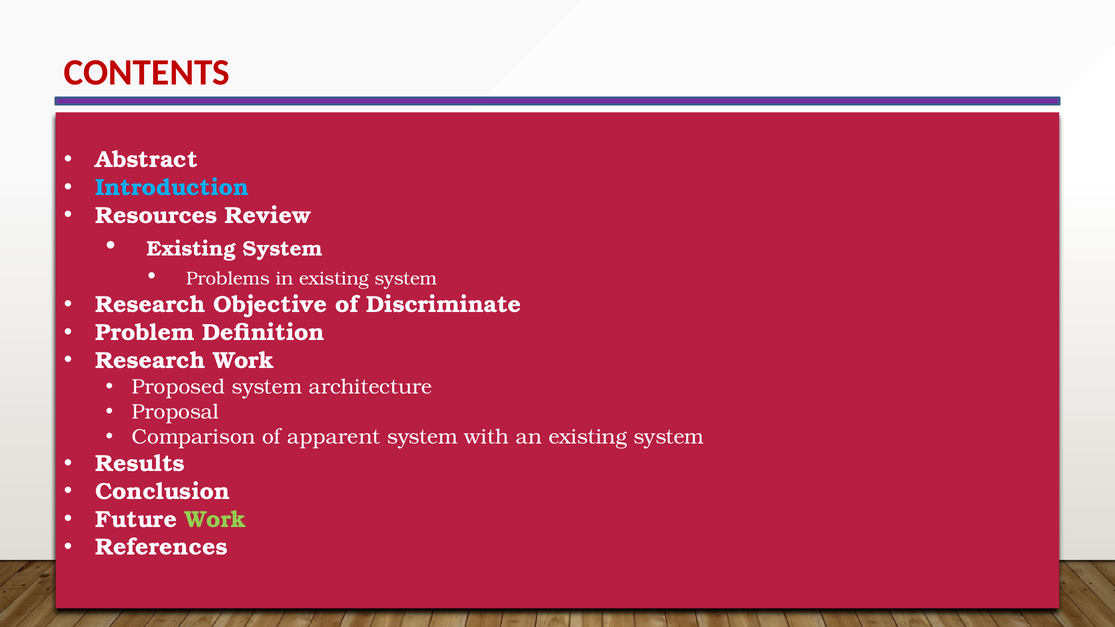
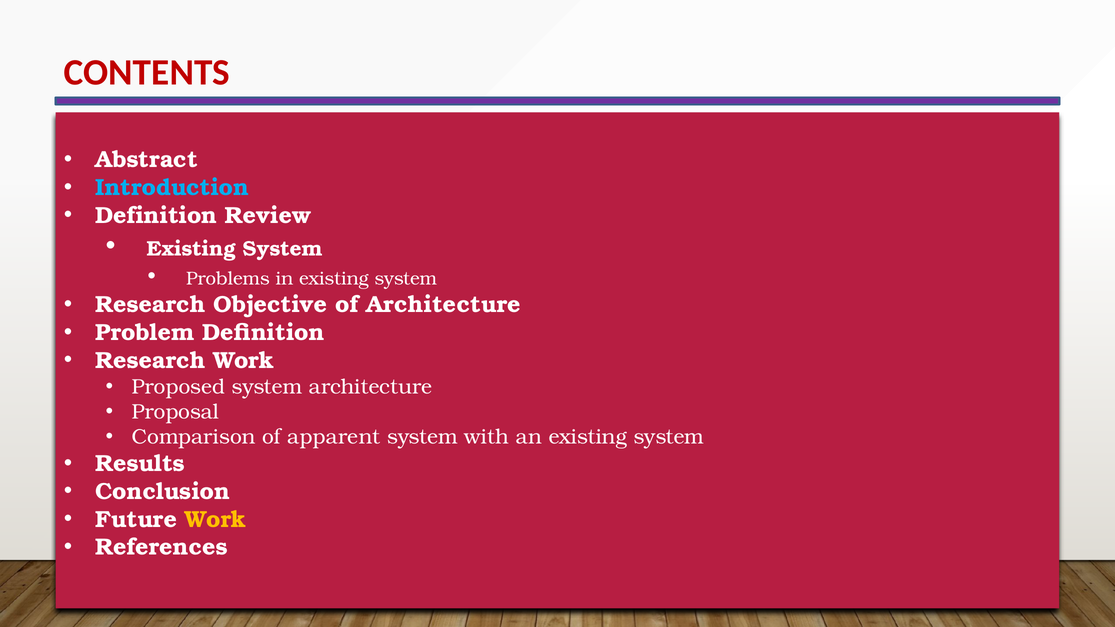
Resources at (156, 216): Resources -> Definition
of Discriminate: Discriminate -> Architecture
Work at (216, 520) colour: light green -> yellow
